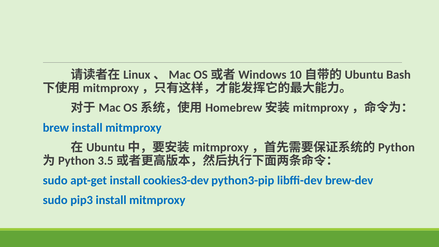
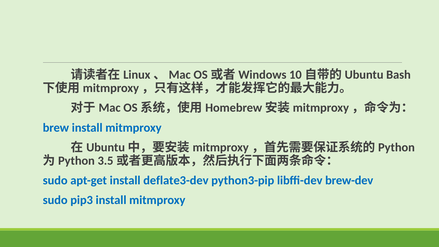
cookies3-dev: cookies3-dev -> deflate3-dev
